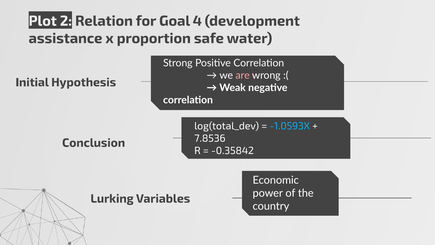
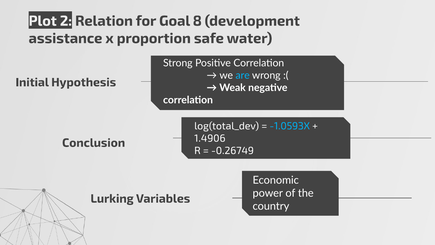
4: 4 -> 8
are colour: pink -> light blue
7.8536: 7.8536 -> 1.4906
-0.35842: -0.35842 -> -0.26749
